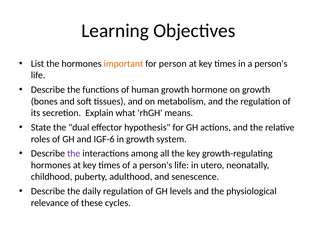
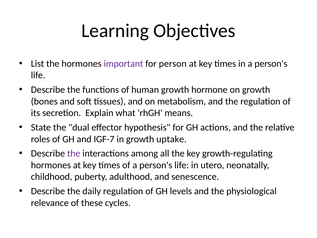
important colour: orange -> purple
IGF-6: IGF-6 -> IGF-7
system: system -> uptake
